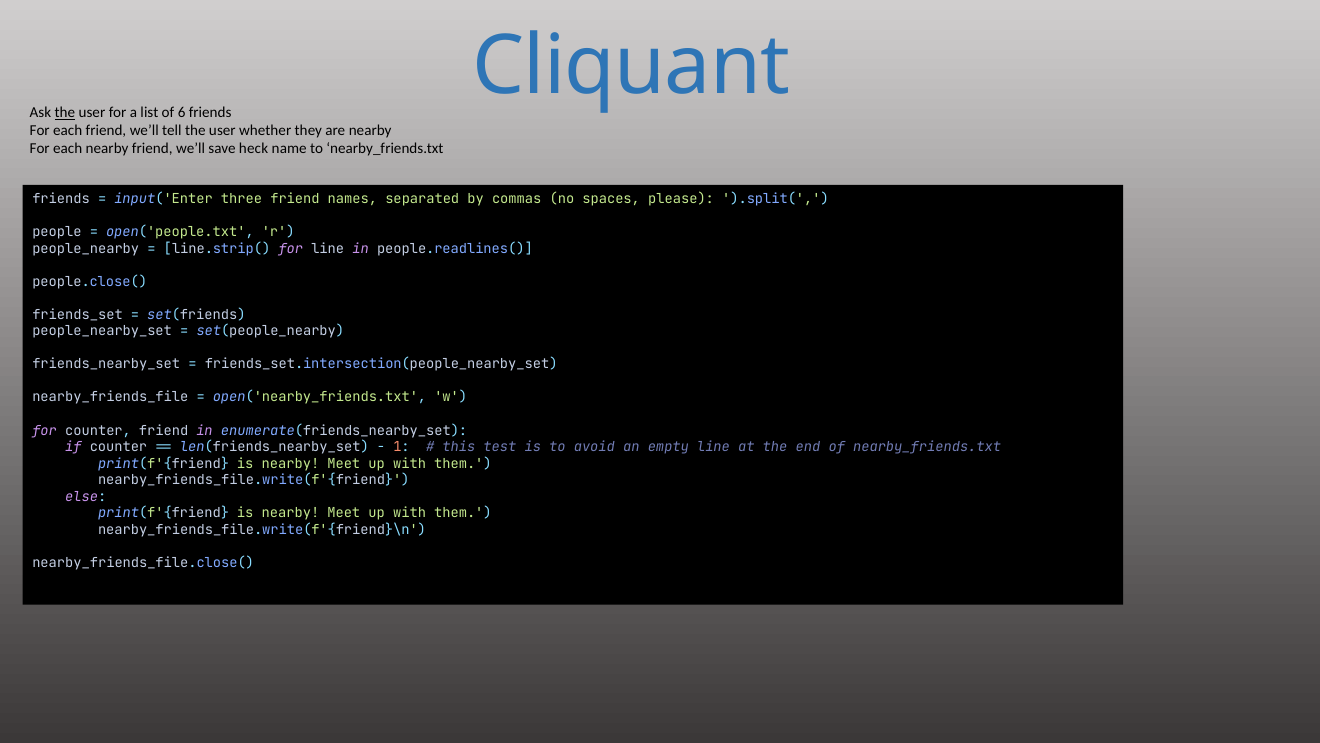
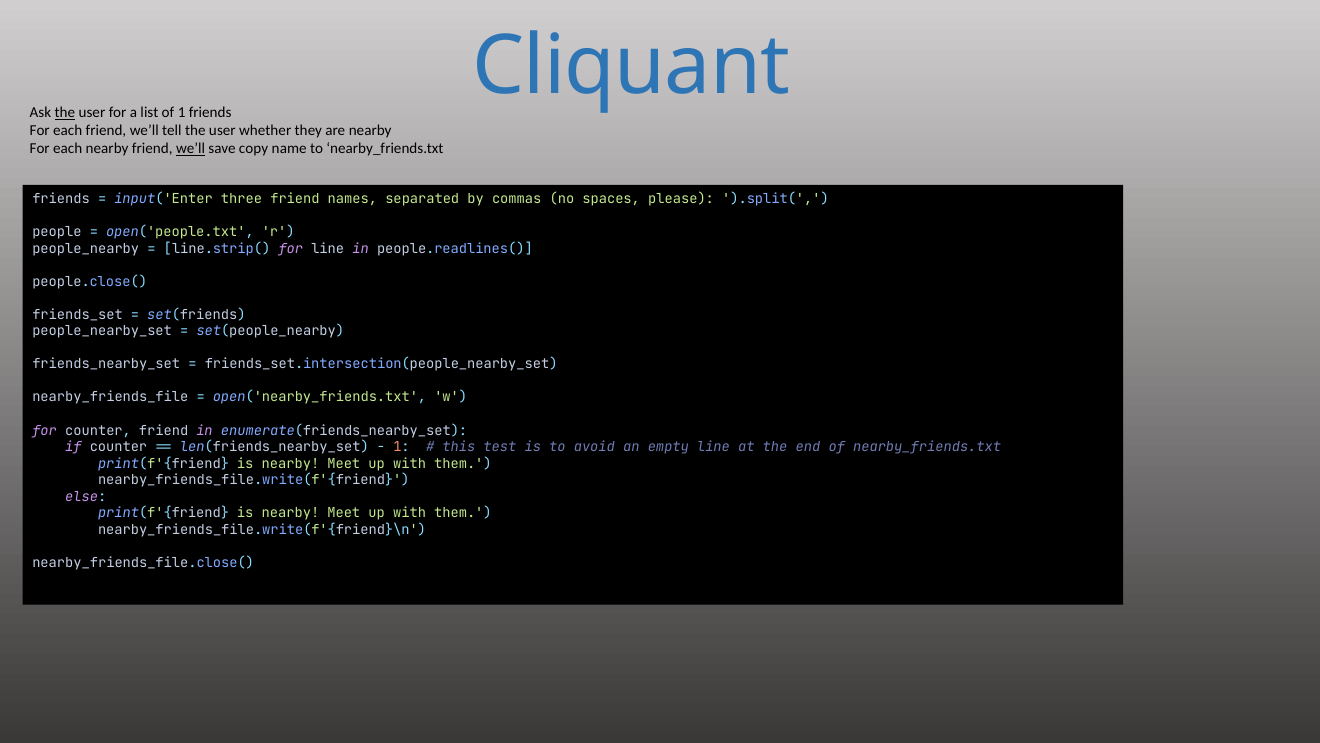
of 6: 6 -> 1
we’ll at (191, 149) underline: none -> present
heck: heck -> copy
